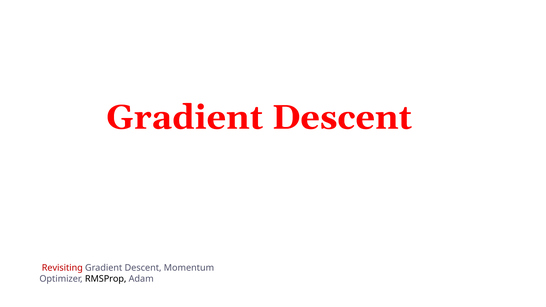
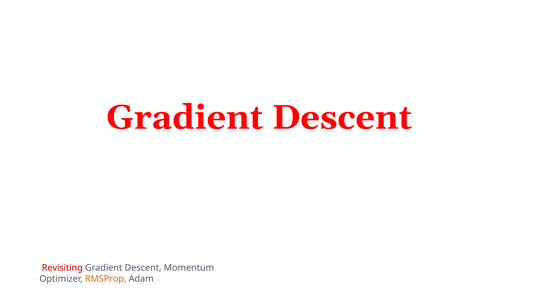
RMSProp colour: black -> orange
